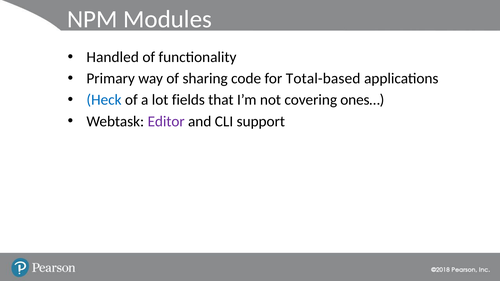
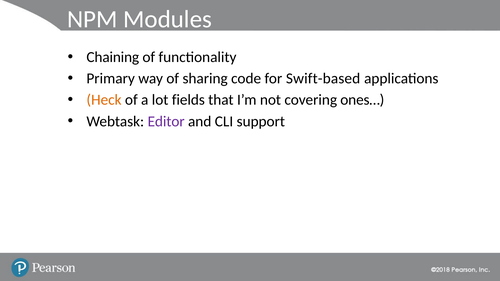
Handled: Handled -> Chaining
Total-based: Total-based -> Swift-based
Heck colour: blue -> orange
